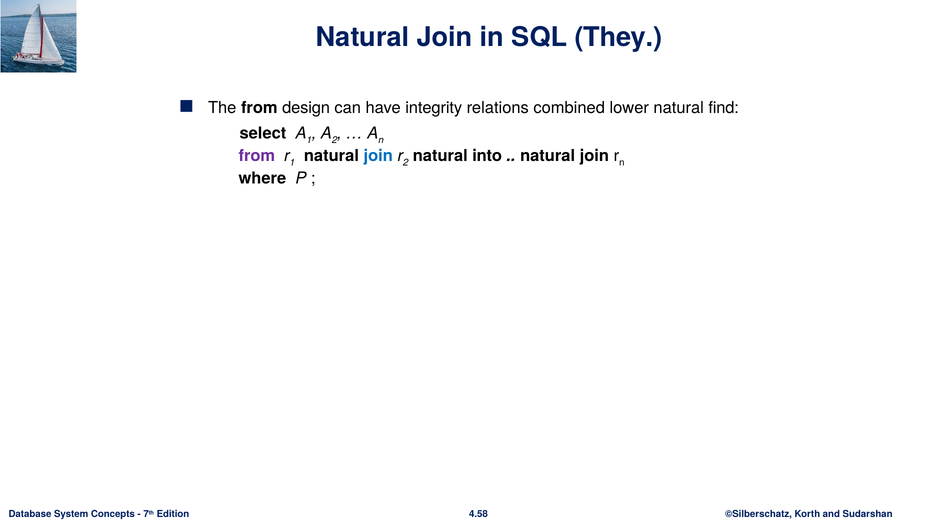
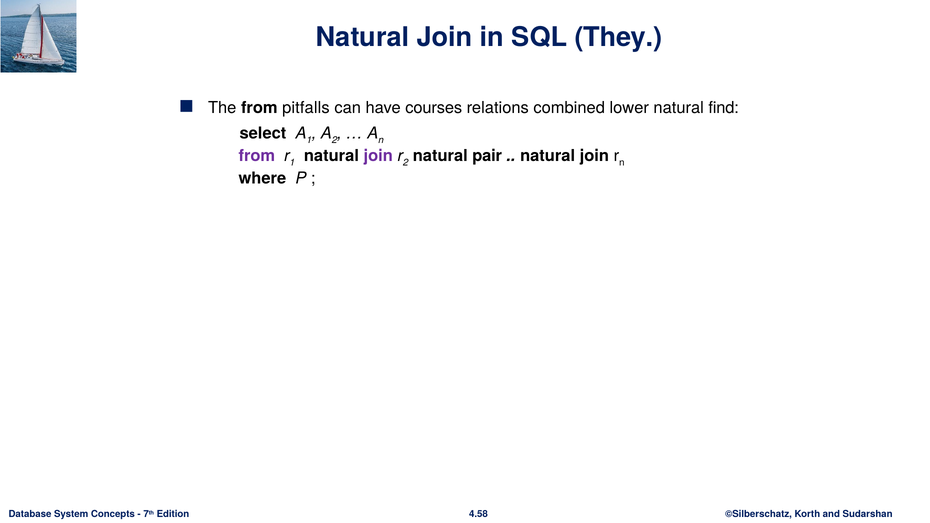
design: design -> pitfalls
integrity: integrity -> courses
join at (378, 156) colour: blue -> purple
into: into -> pair
